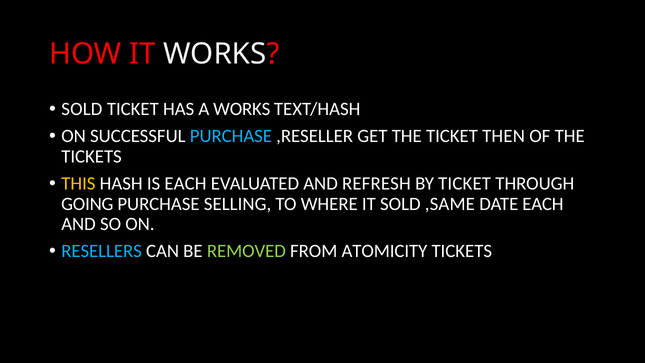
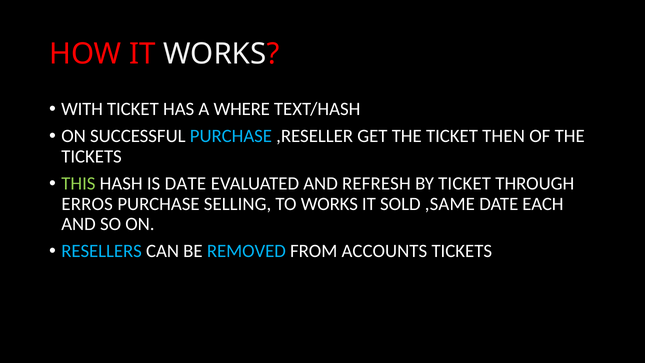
SOLD at (82, 109): SOLD -> WITH
A WORKS: WORKS -> WHERE
THIS colour: yellow -> light green
IS EACH: EACH -> DATE
GOING: GOING -> ERROS
TO WHERE: WHERE -> WORKS
REMOVED colour: light green -> light blue
ATOMICITY: ATOMICITY -> ACCOUNTS
